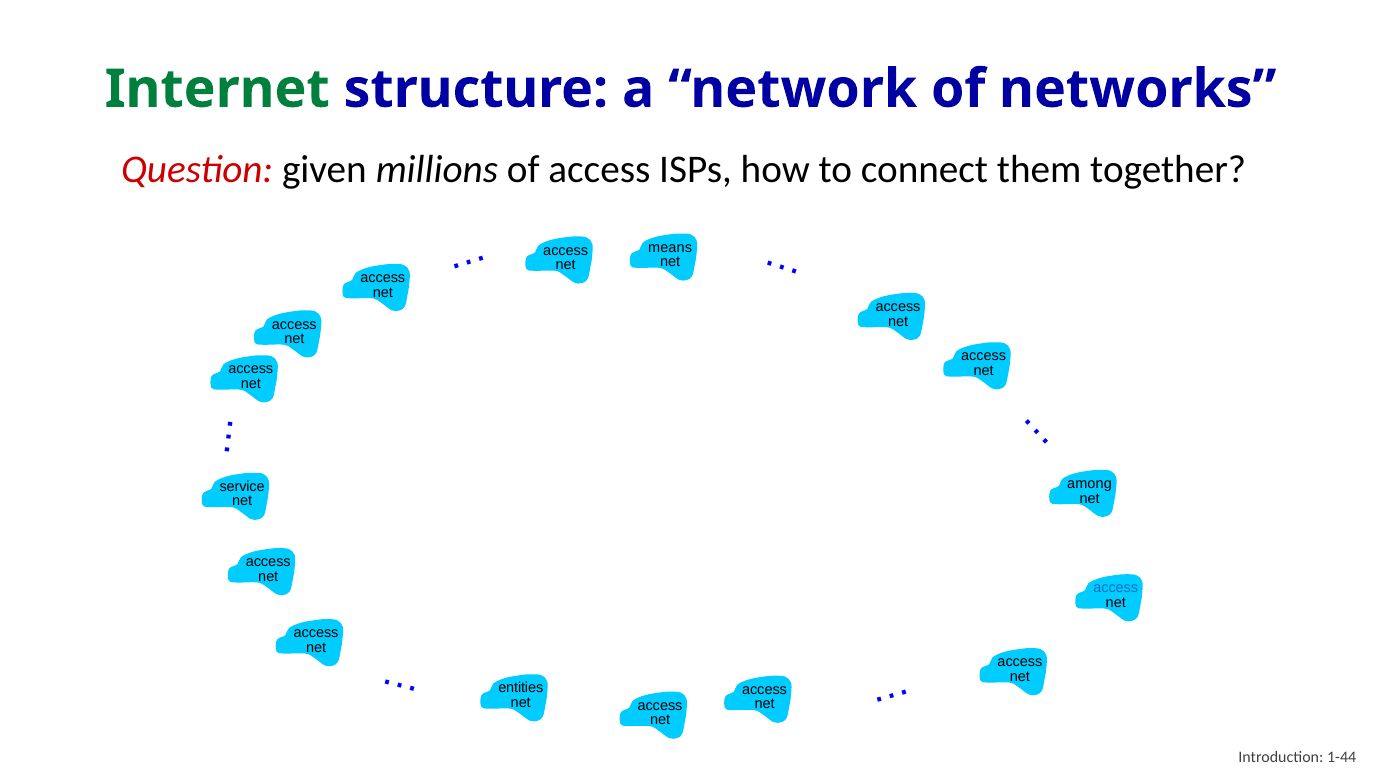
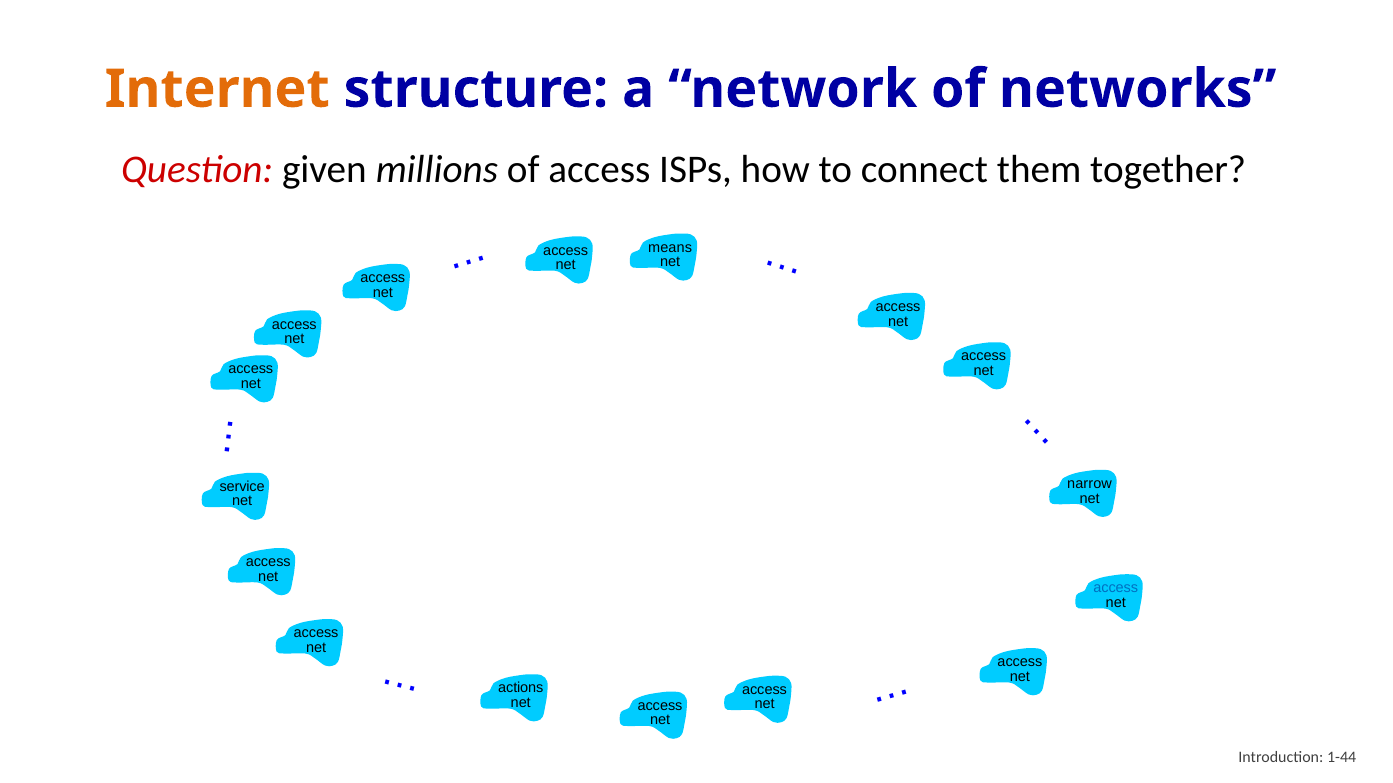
Internet colour: green -> orange
among: among -> narrow
entities: entities -> actions
